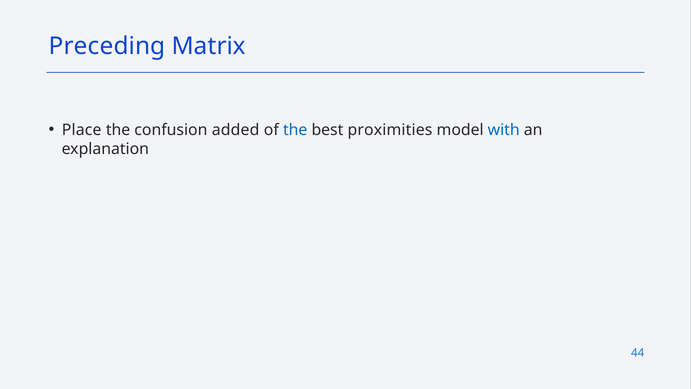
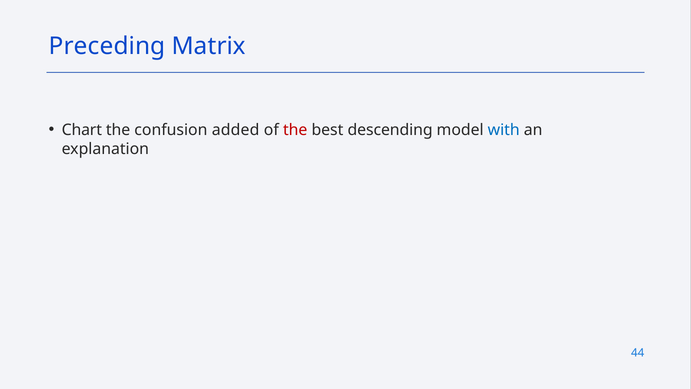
Place: Place -> Chart
the at (295, 130) colour: blue -> red
proximities: proximities -> descending
